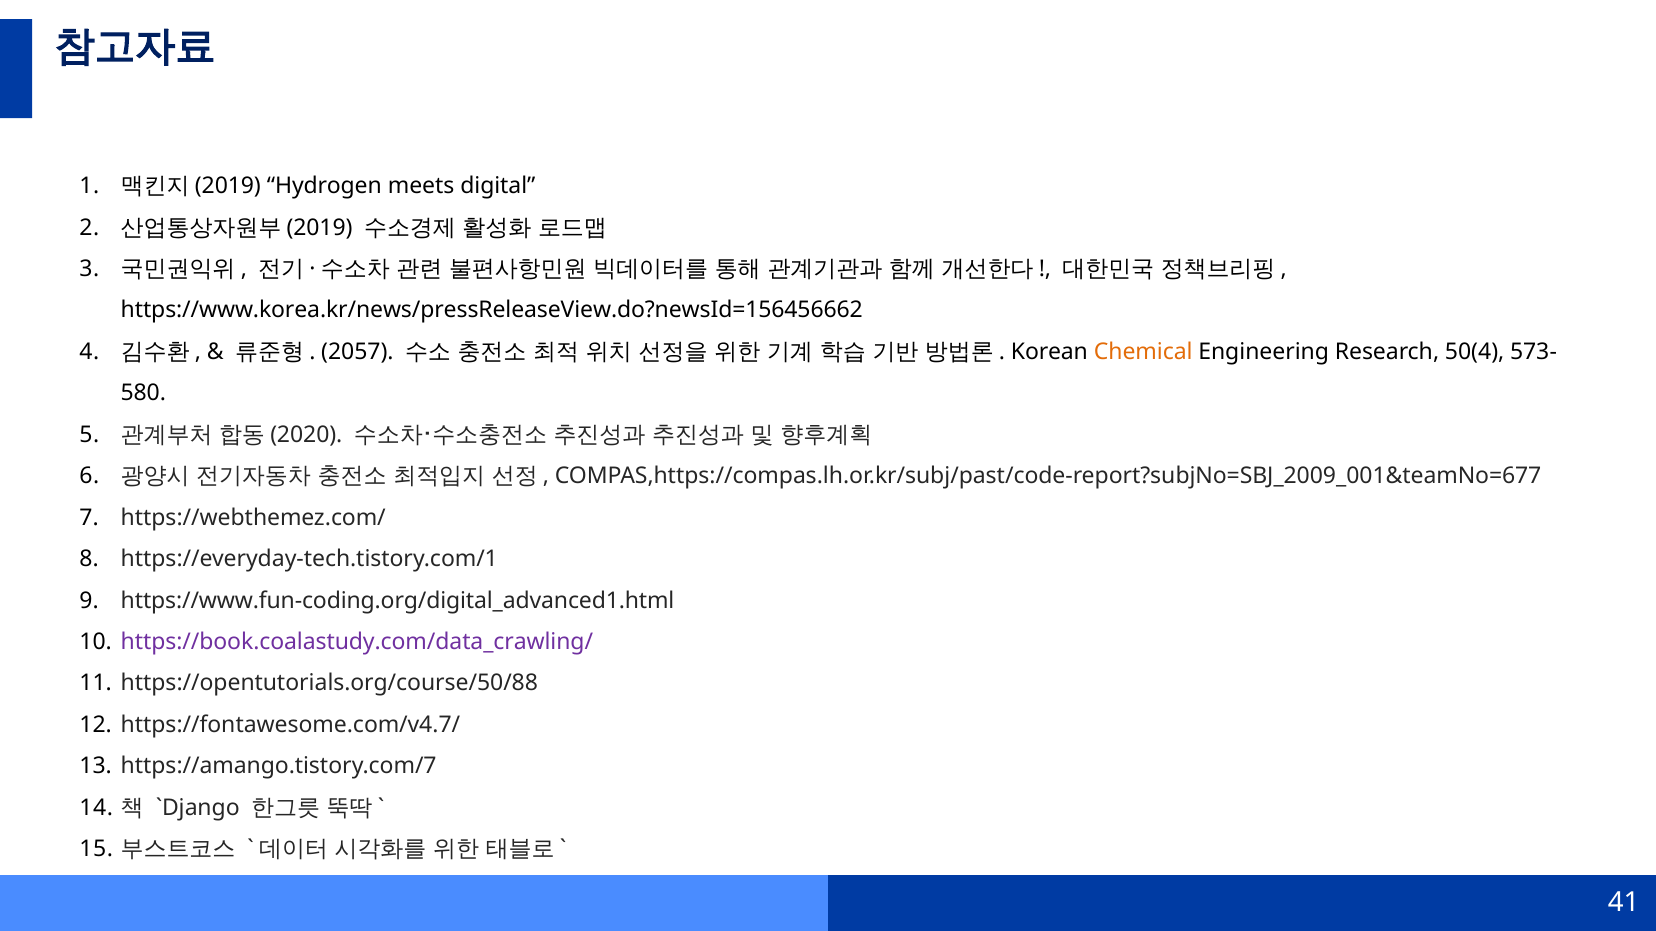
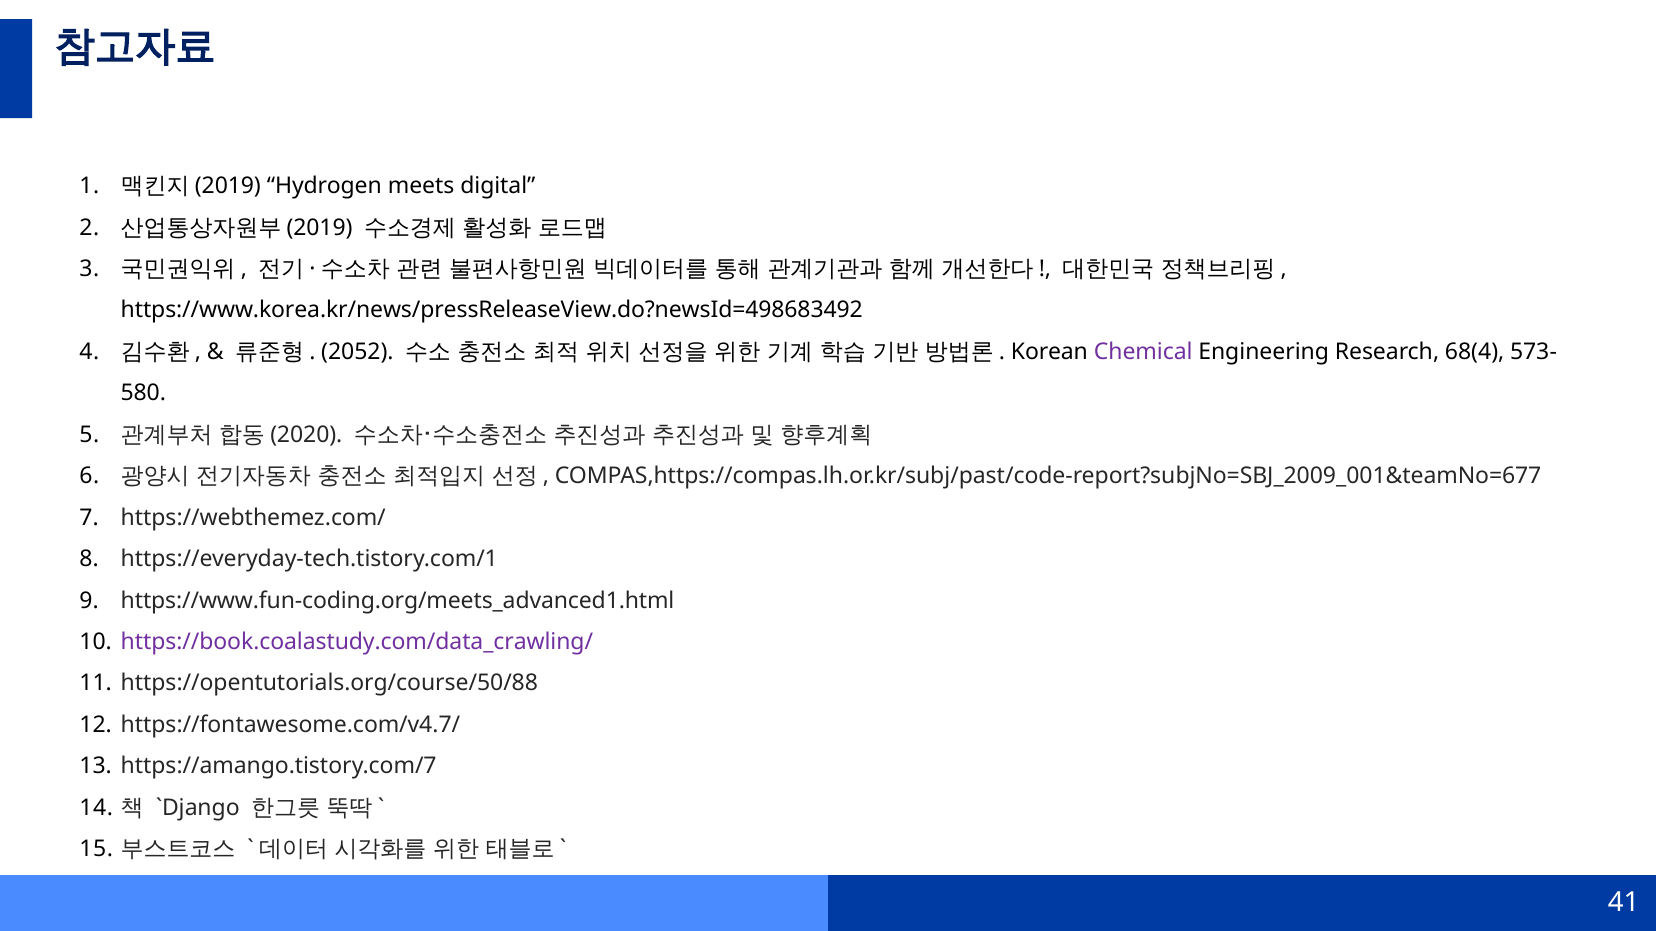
https://www.korea.kr/news/pressReleaseView.do?newsId=156456662: https://www.korea.kr/news/pressReleaseView.do?newsId=156456662 -> https://www.korea.kr/news/pressReleaseView.do?newsId=498683492
2057: 2057 -> 2052
Chemical colour: orange -> purple
50(4: 50(4 -> 68(4
https://www.fun-coding.org/digital_advanced1.html: https://www.fun-coding.org/digital_advanced1.html -> https://www.fun-coding.org/meets_advanced1.html
